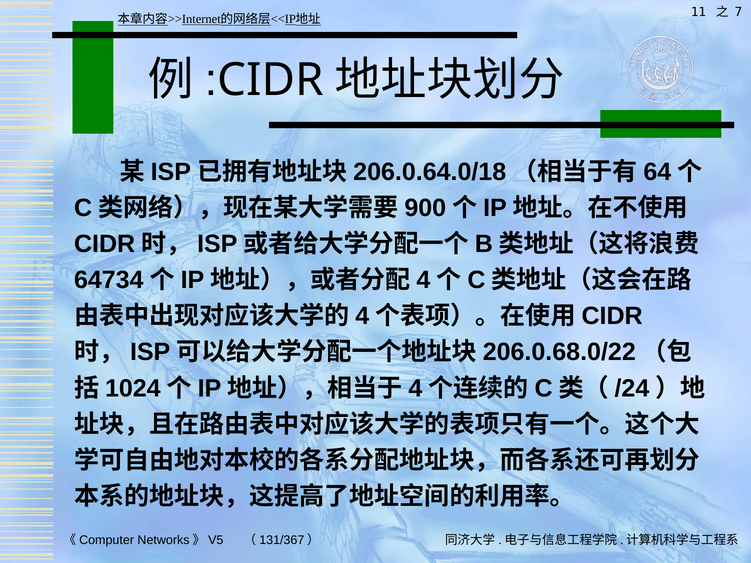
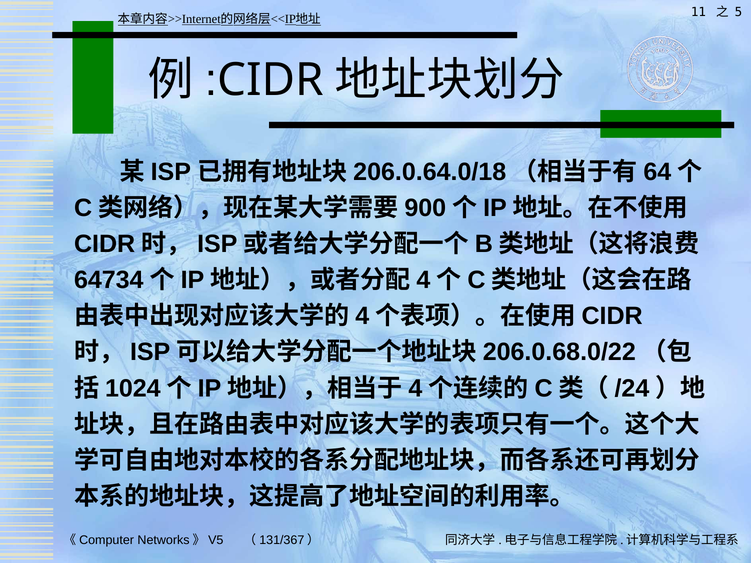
7: 7 -> 5
